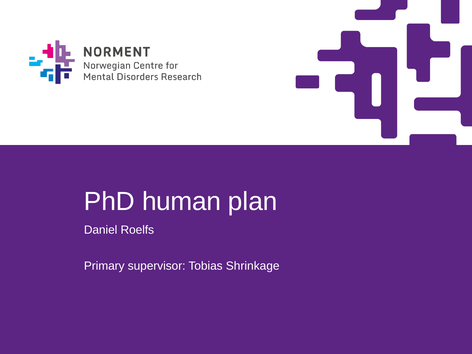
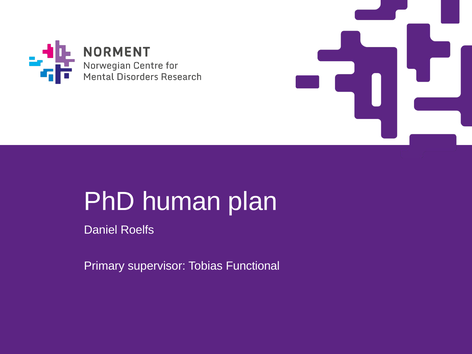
Shrinkage: Shrinkage -> Functional
